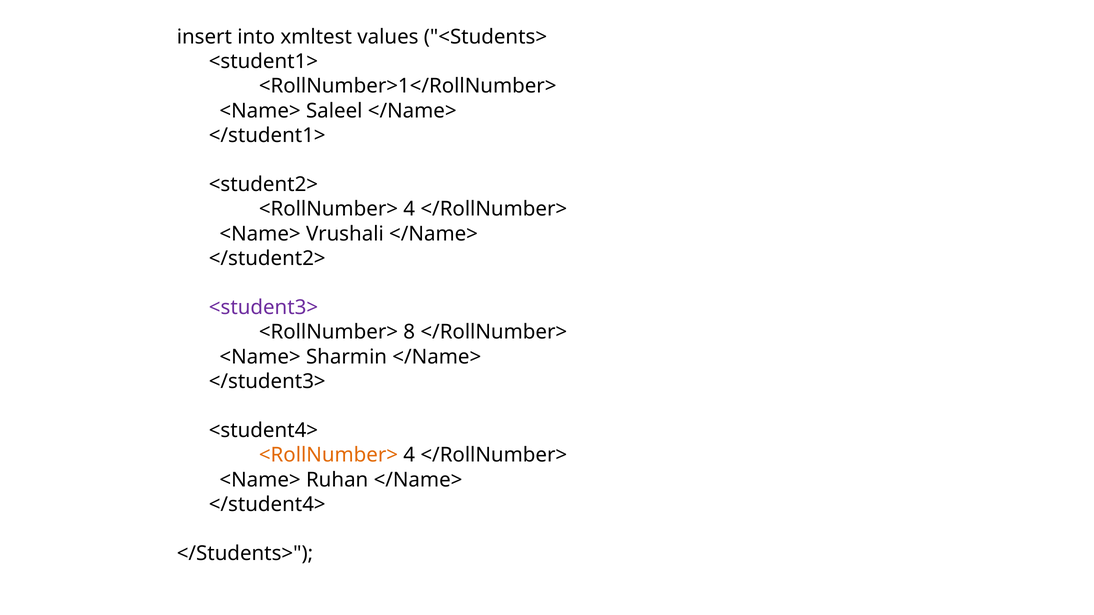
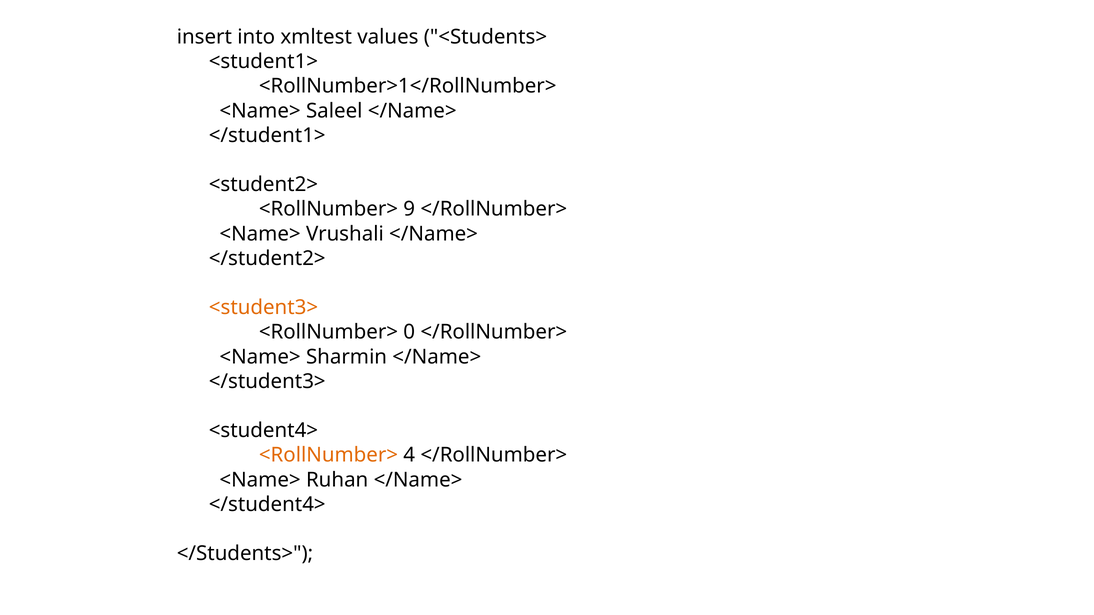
4 at (409, 209): 4 -> 9
<student3> colour: purple -> orange
8: 8 -> 0
